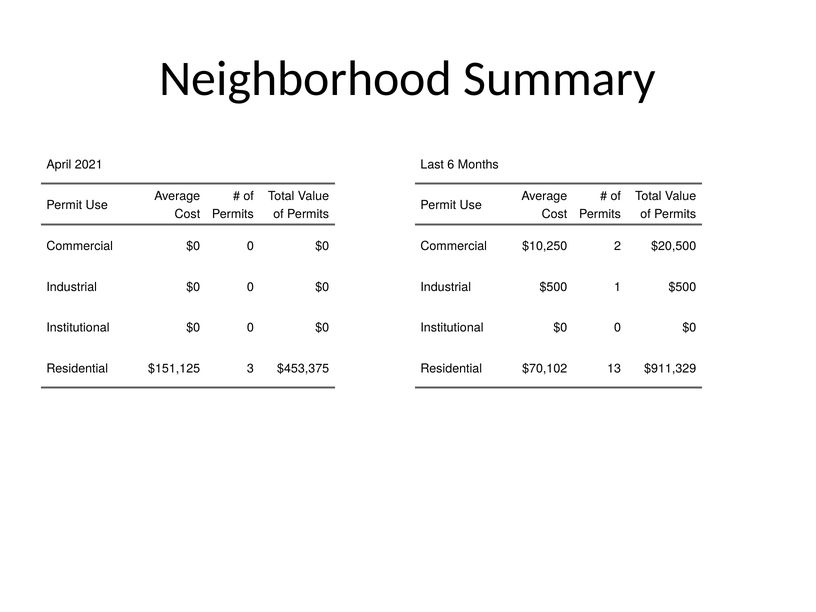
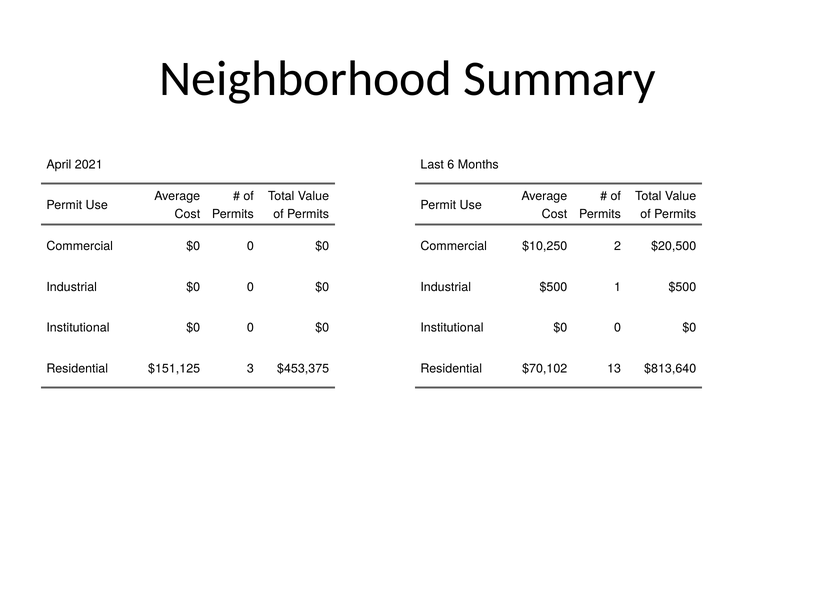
$911,329: $911,329 -> $813,640
